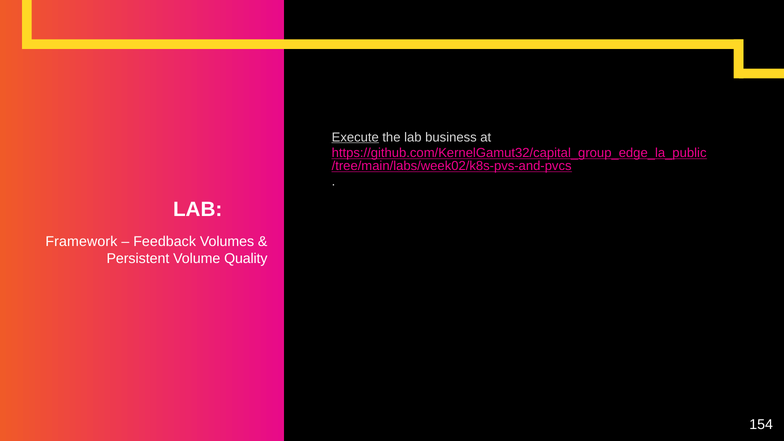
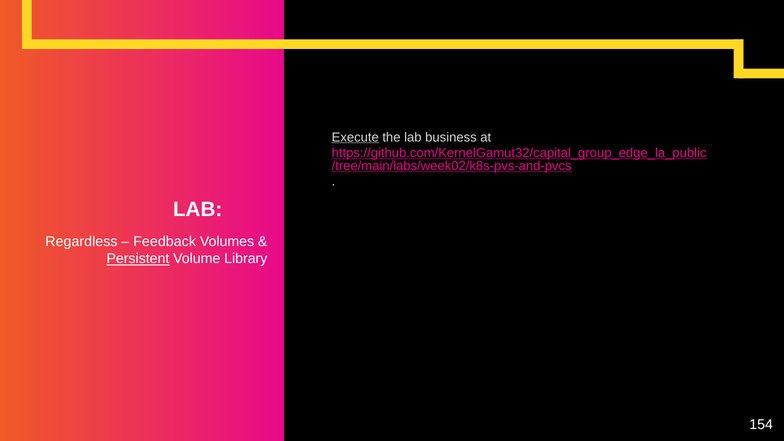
Framework: Framework -> Regardless
Persistent underline: none -> present
Quality: Quality -> Library
